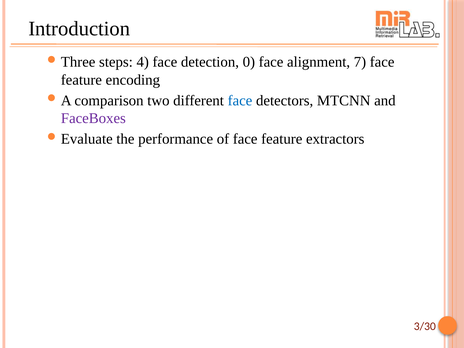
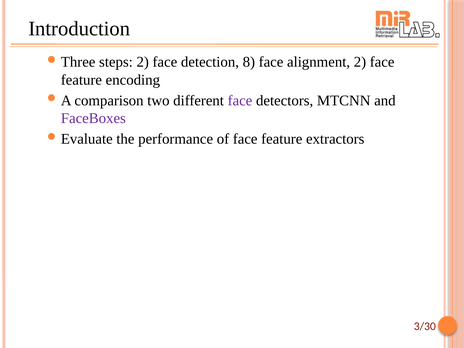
steps 4: 4 -> 2
0: 0 -> 8
alignment 7: 7 -> 2
face at (240, 101) colour: blue -> purple
